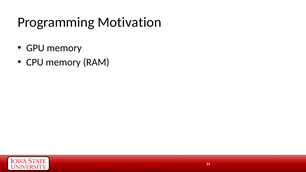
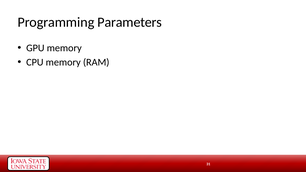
Motivation: Motivation -> Parameters
